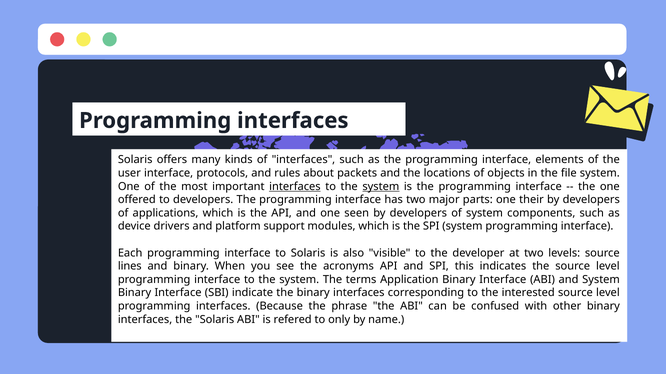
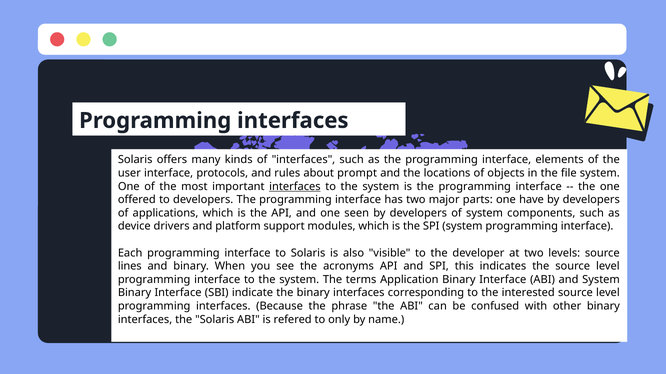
packets: packets -> prompt
system at (381, 187) underline: present -> none
their: their -> have
